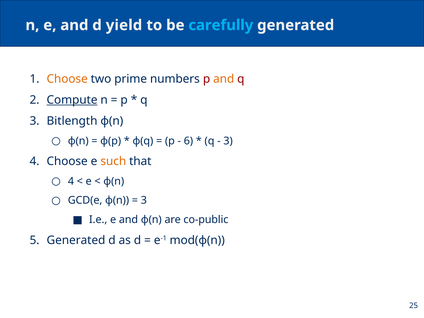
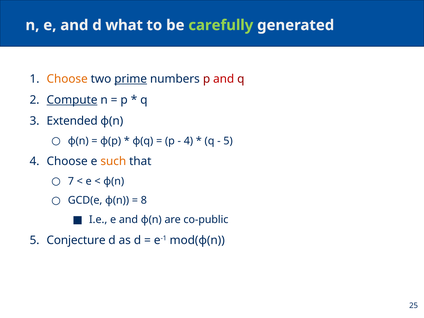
yield: yield -> what
carefully colour: light blue -> light green
prime underline: none -> present
and at (224, 79) colour: orange -> red
Bitlength: Bitlength -> Extended
6 at (188, 141): 6 -> 4
3 at (228, 141): 3 -> 5
4 at (71, 181): 4 -> 7
3 at (144, 201): 3 -> 8
Generated at (76, 240): Generated -> Conjecture
